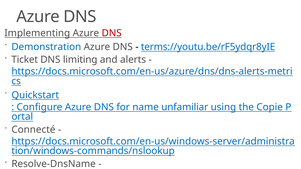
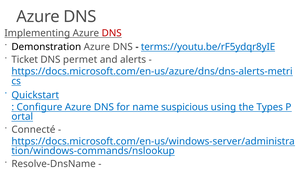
Demonstration colour: blue -> black
limiting: limiting -> permet
unfamiliar: unfamiliar -> suspicious
Copie: Copie -> Types
